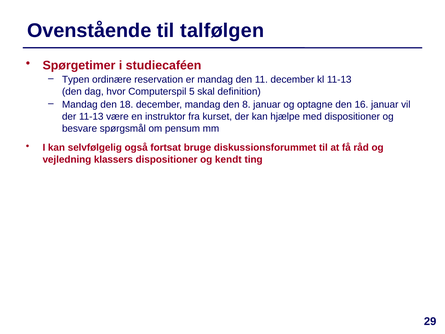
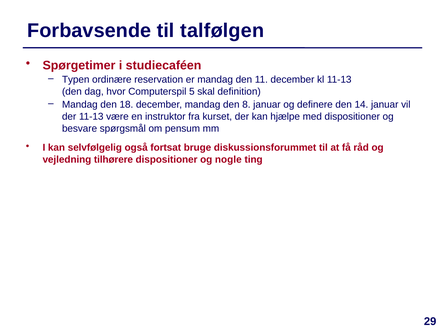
Ovenstående: Ovenstående -> Forbavsende
optagne: optagne -> definere
16: 16 -> 14
klassers: klassers -> tilhørere
kendt: kendt -> nogle
